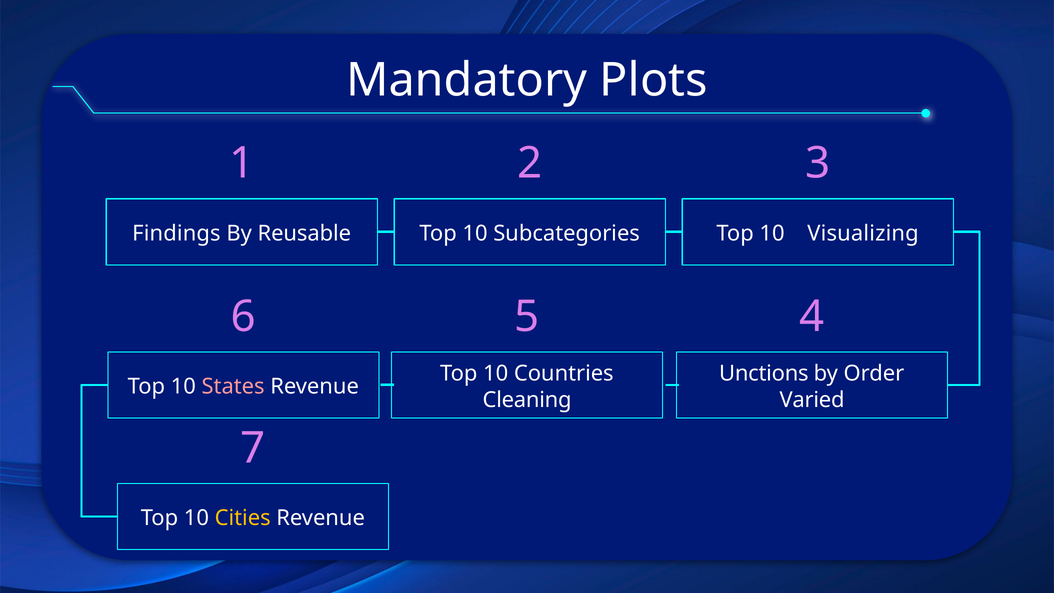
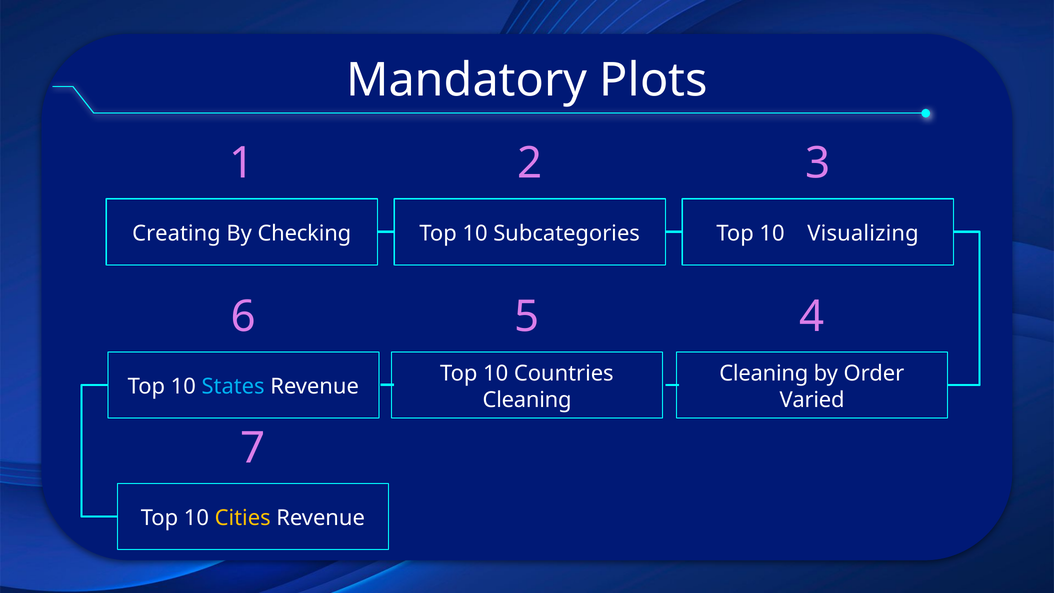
Findings: Findings -> Creating
Reusable: Reusable -> Checking
Unctions at (764, 373): Unctions -> Cleaning
States colour: pink -> light blue
